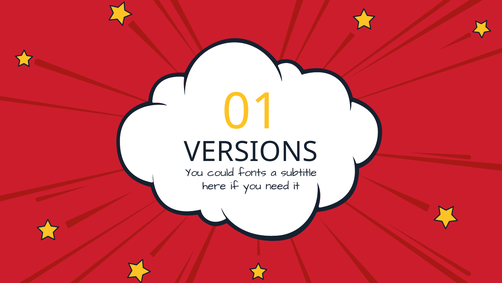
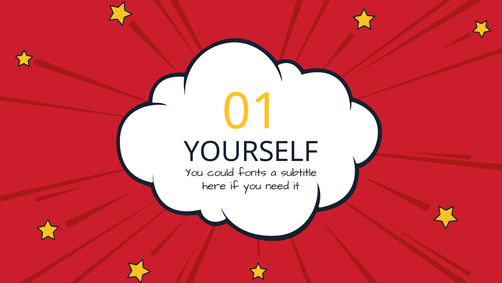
VERSIONS: VERSIONS -> YOURSELF
